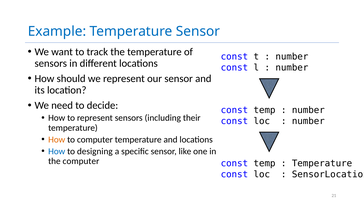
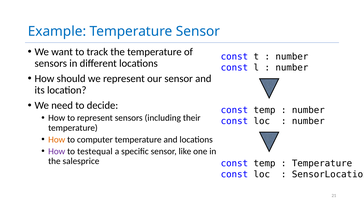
How at (57, 151) colour: blue -> purple
designing: designing -> testequal
the computer: computer -> salesprice
